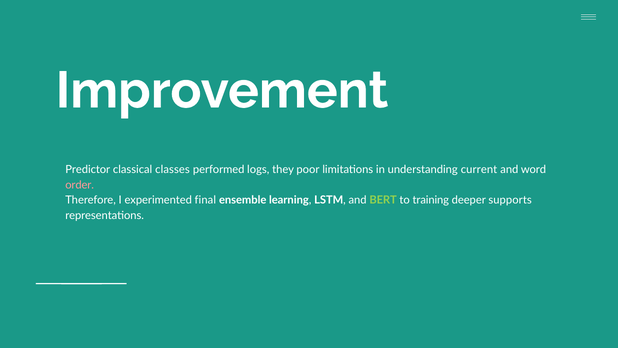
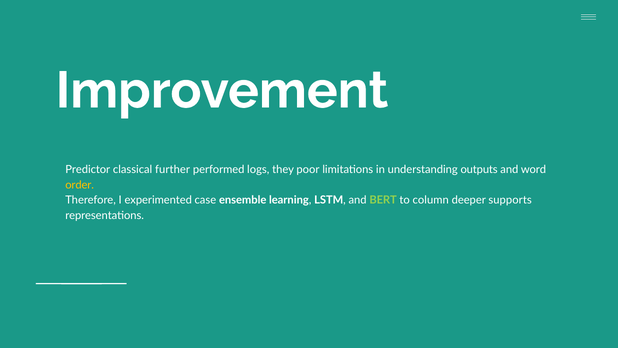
classes: classes -> further
current: current -> outputs
order colour: pink -> yellow
final: final -> case
training: training -> column
